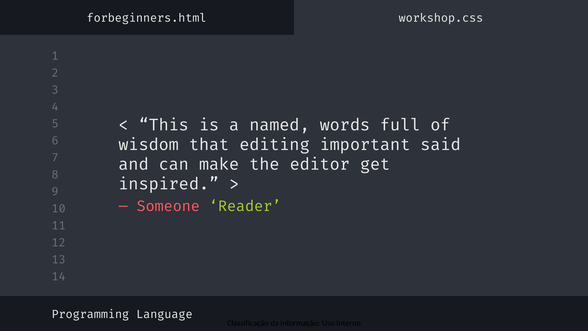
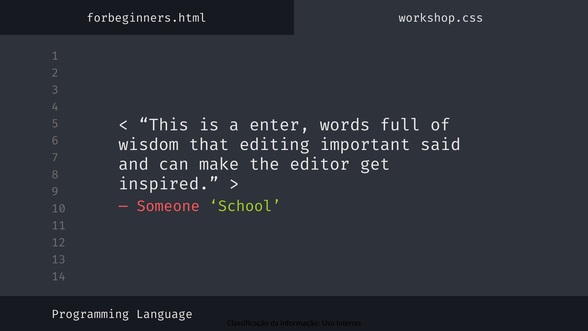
named: named -> enter
Reader: Reader -> School
